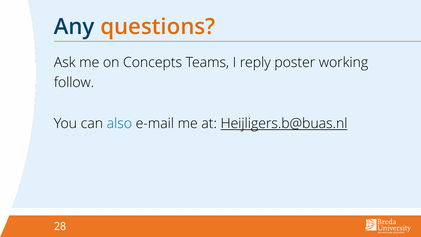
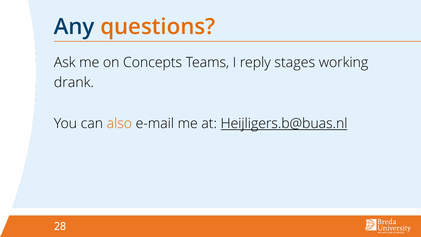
poster: poster -> stages
follow: follow -> drank
also colour: blue -> orange
